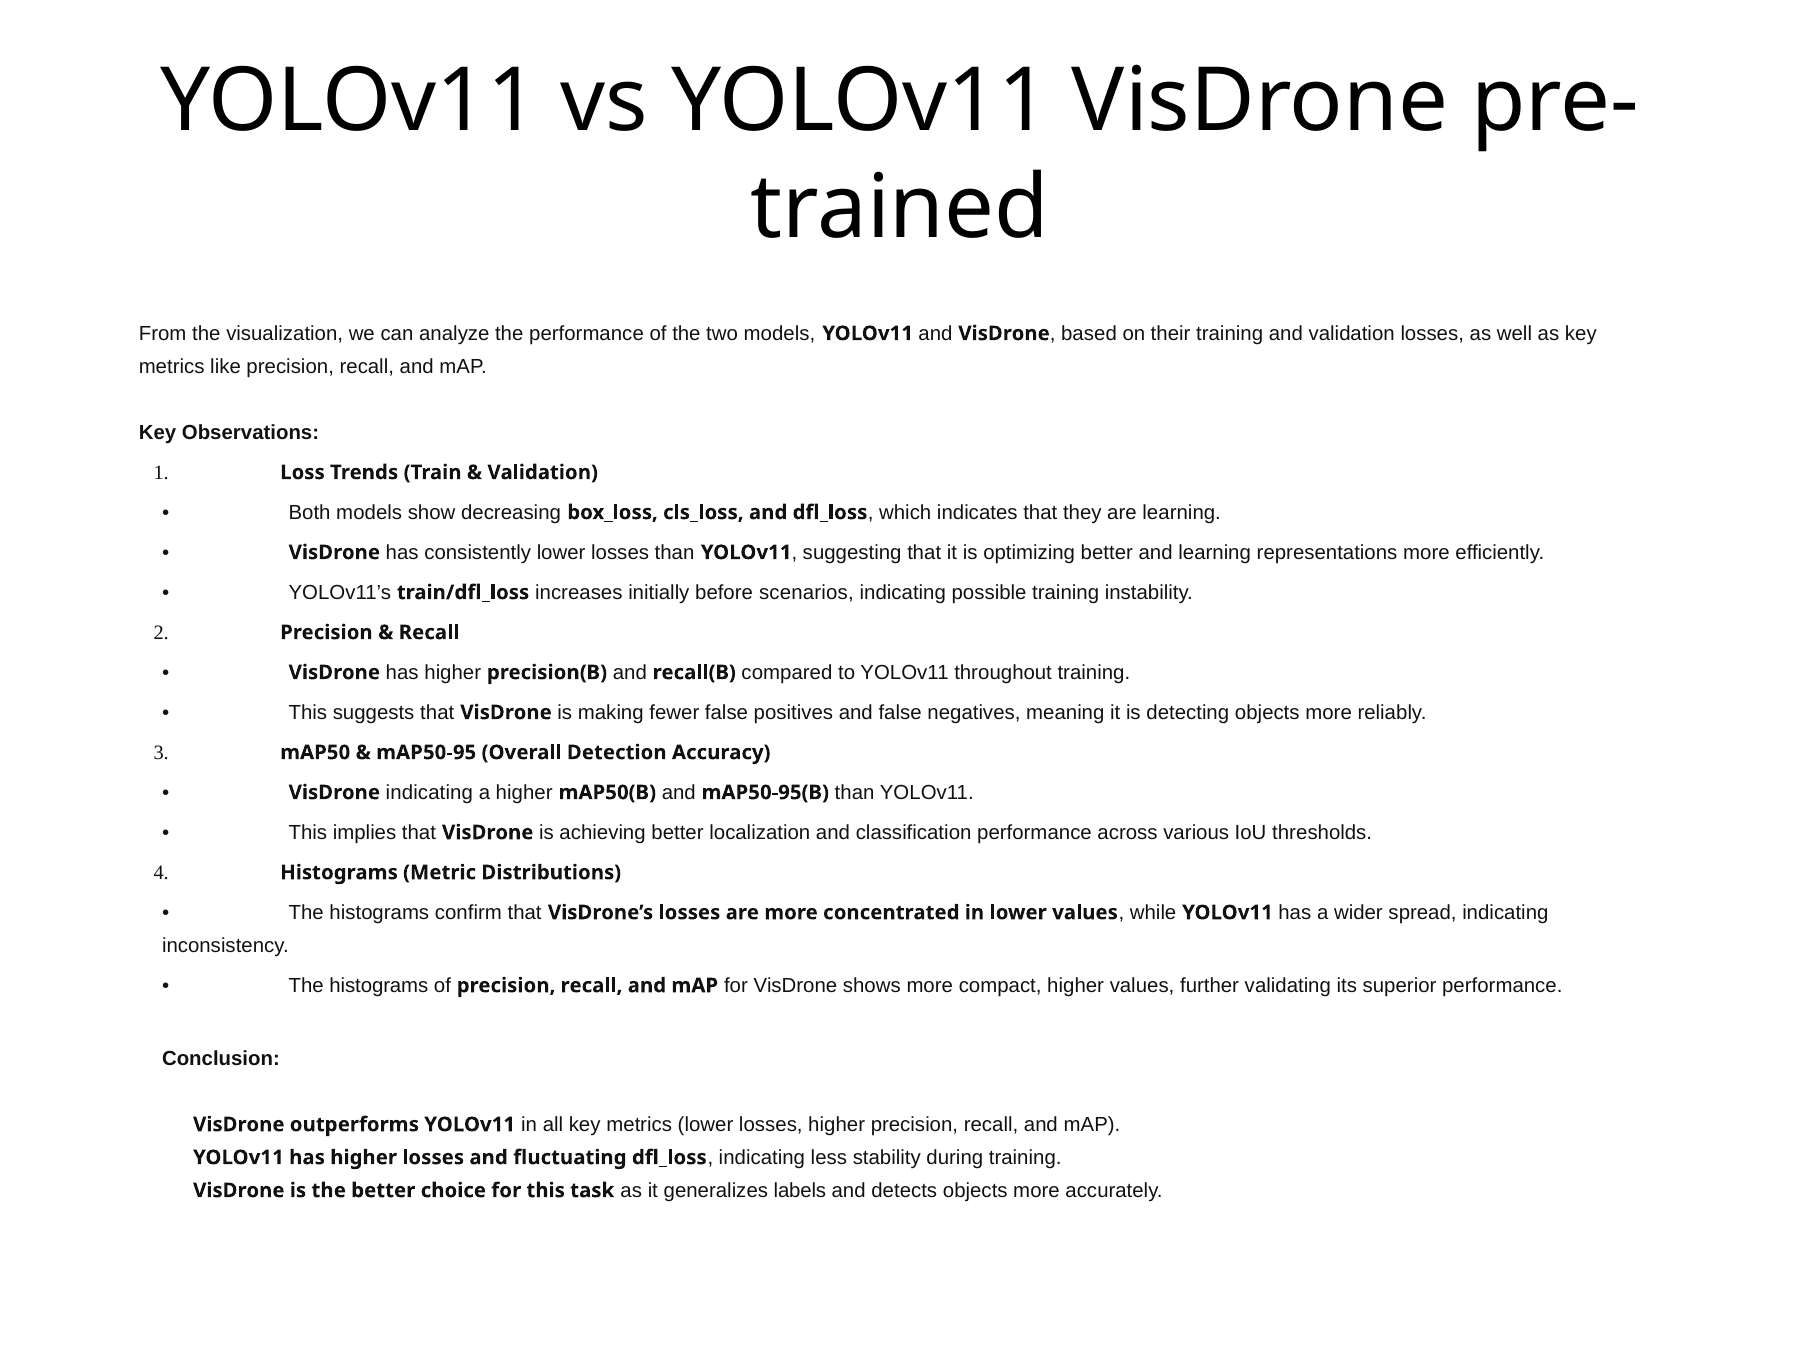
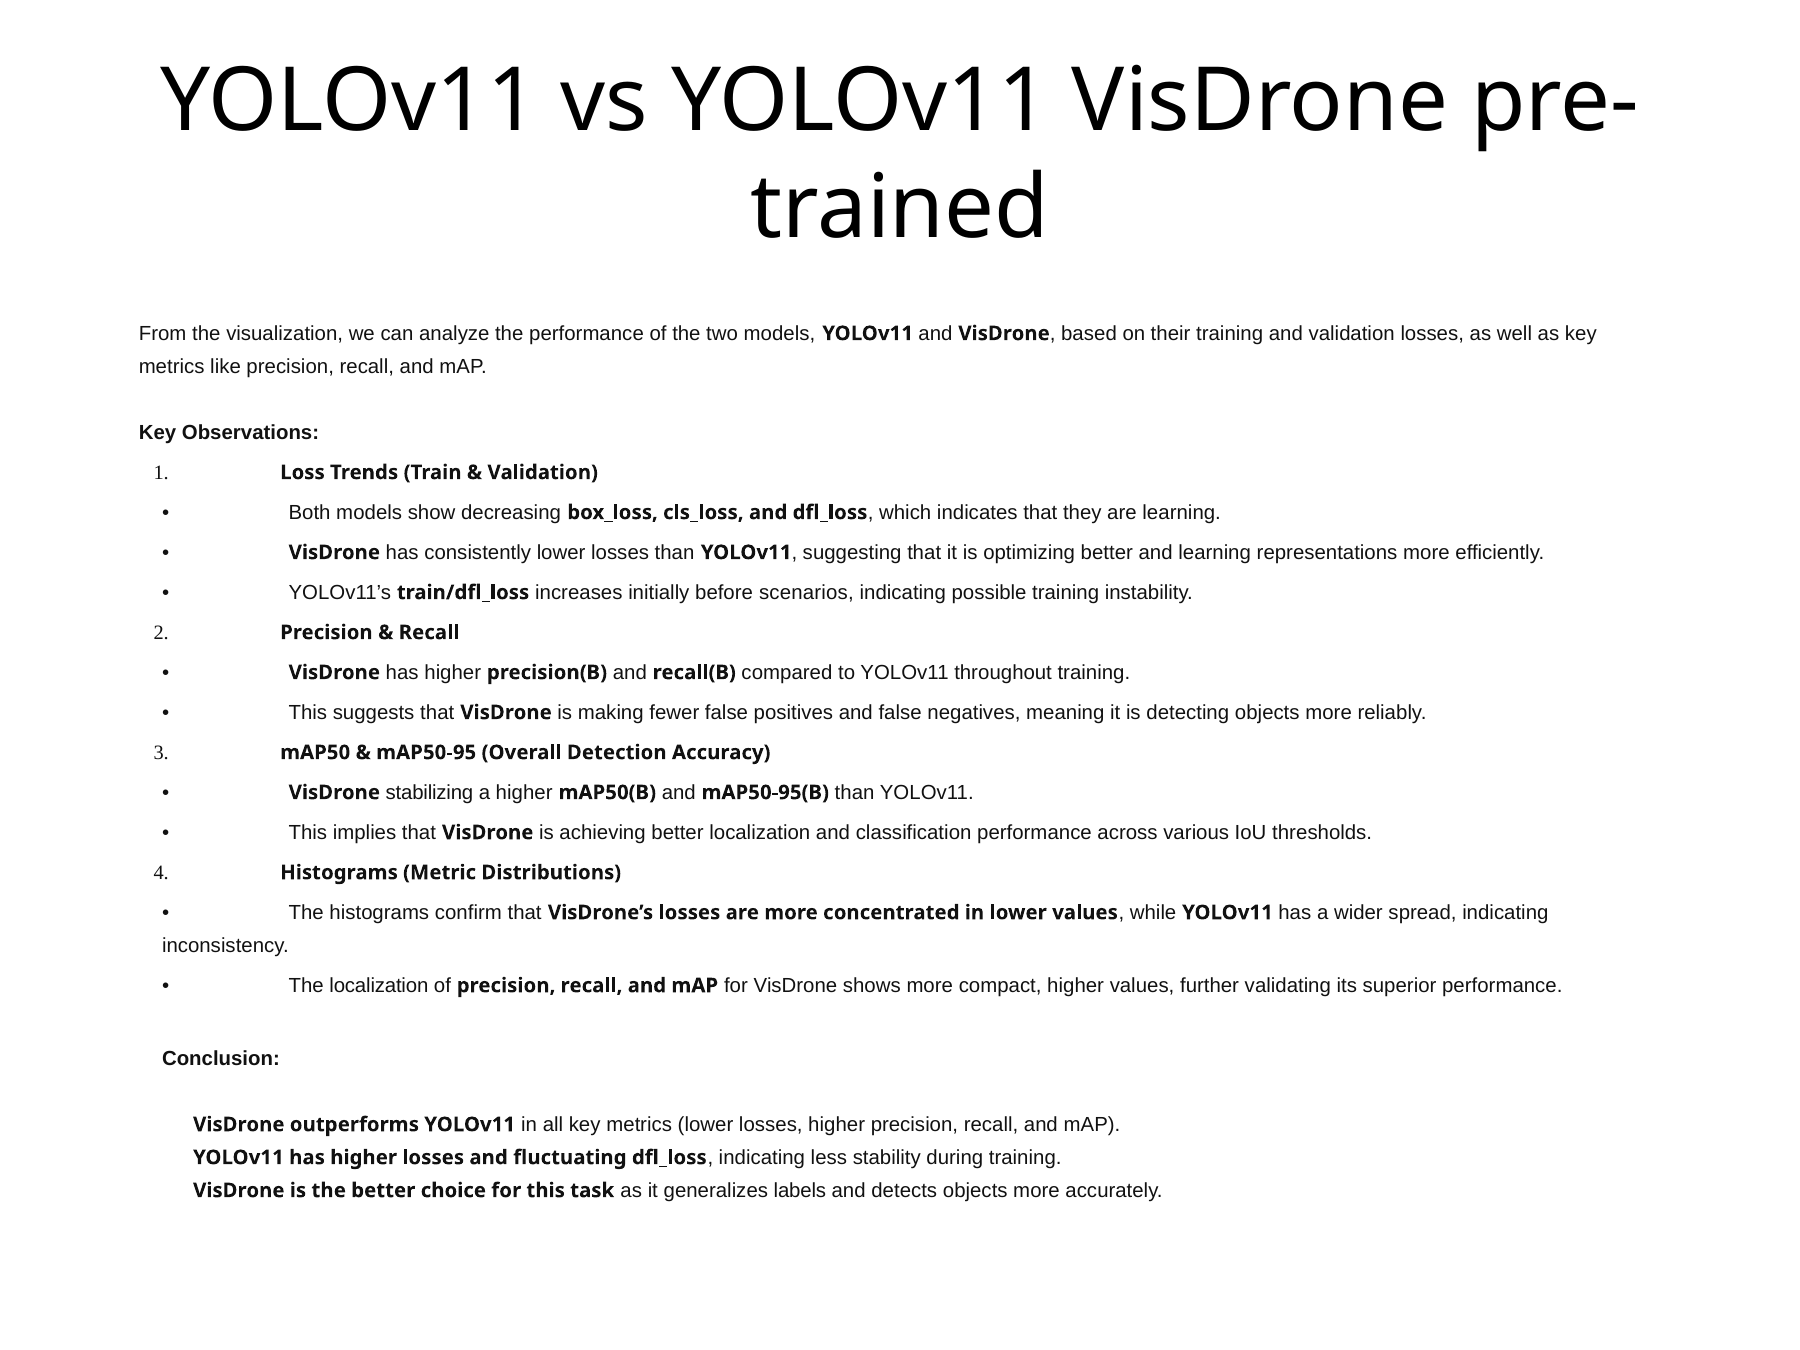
VisDrone indicating: indicating -> stabilizing
histograms at (379, 986): histograms -> localization
